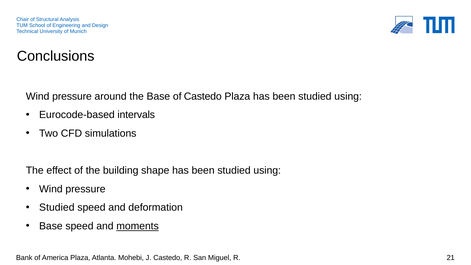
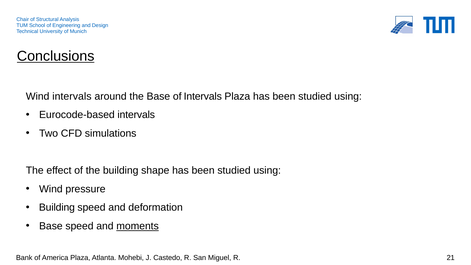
Conclusions underline: none -> present
pressure at (72, 96): pressure -> intervals
of Castedo: Castedo -> Intervals
Studied at (57, 208): Studied -> Building
